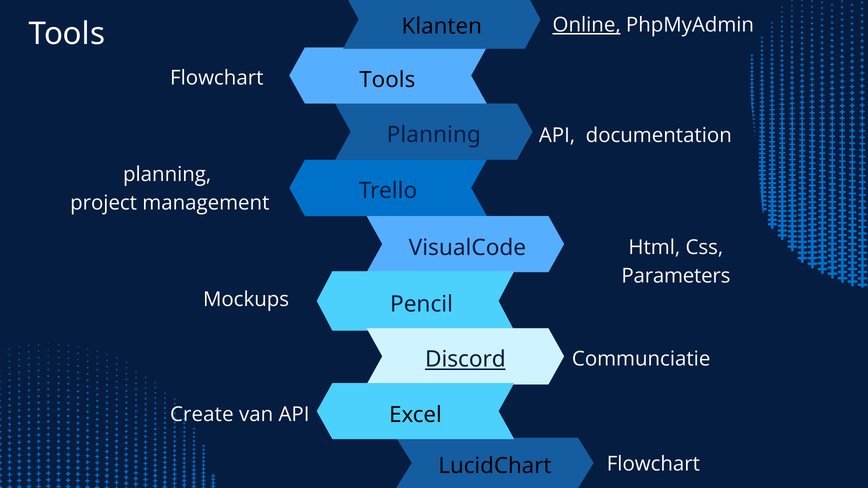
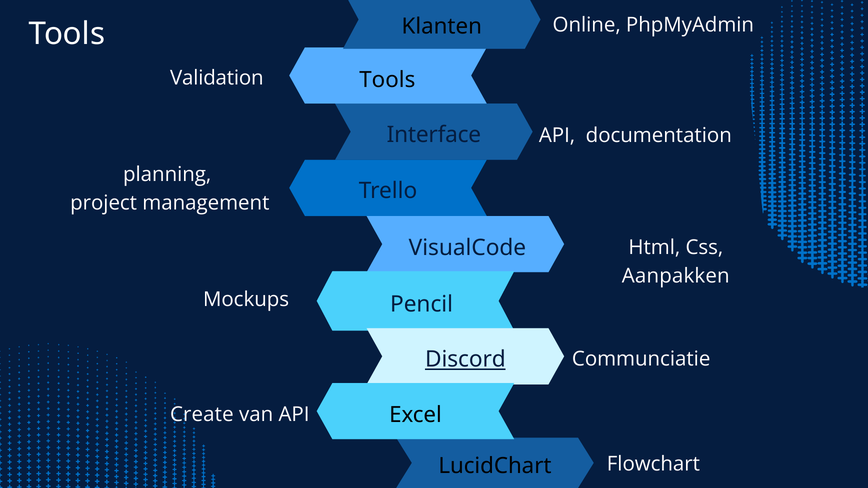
Online underline: present -> none
Flowchart at (217, 78): Flowchart -> Validation
Planning at (434, 135): Planning -> Interface
Parameters: Parameters -> Aanpakken
